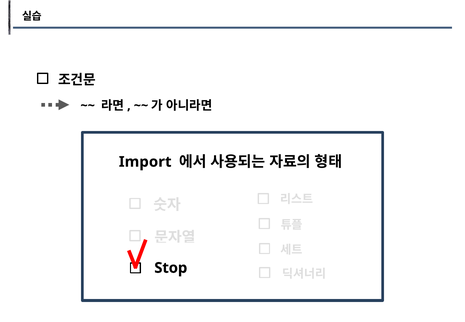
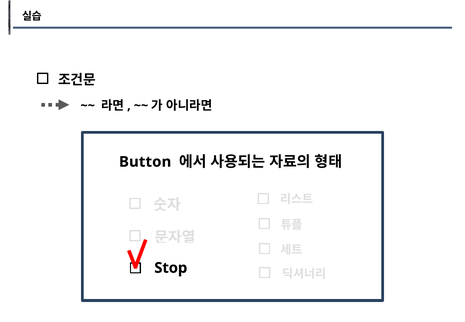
Import: Import -> Button
